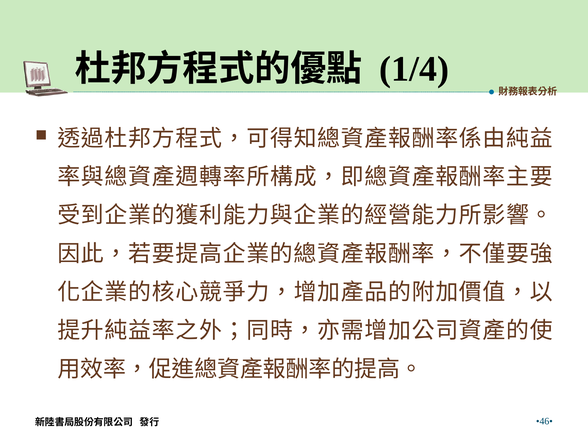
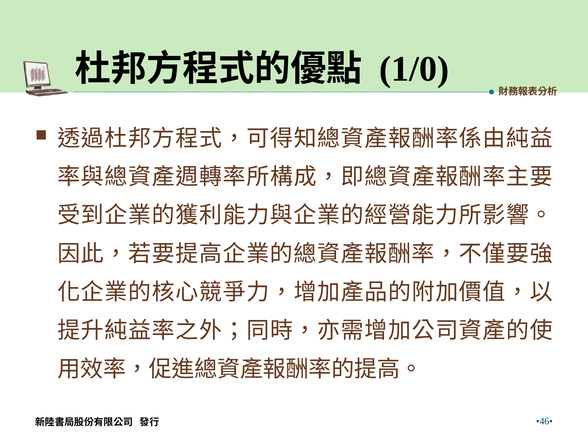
1/4: 1/4 -> 1/0
